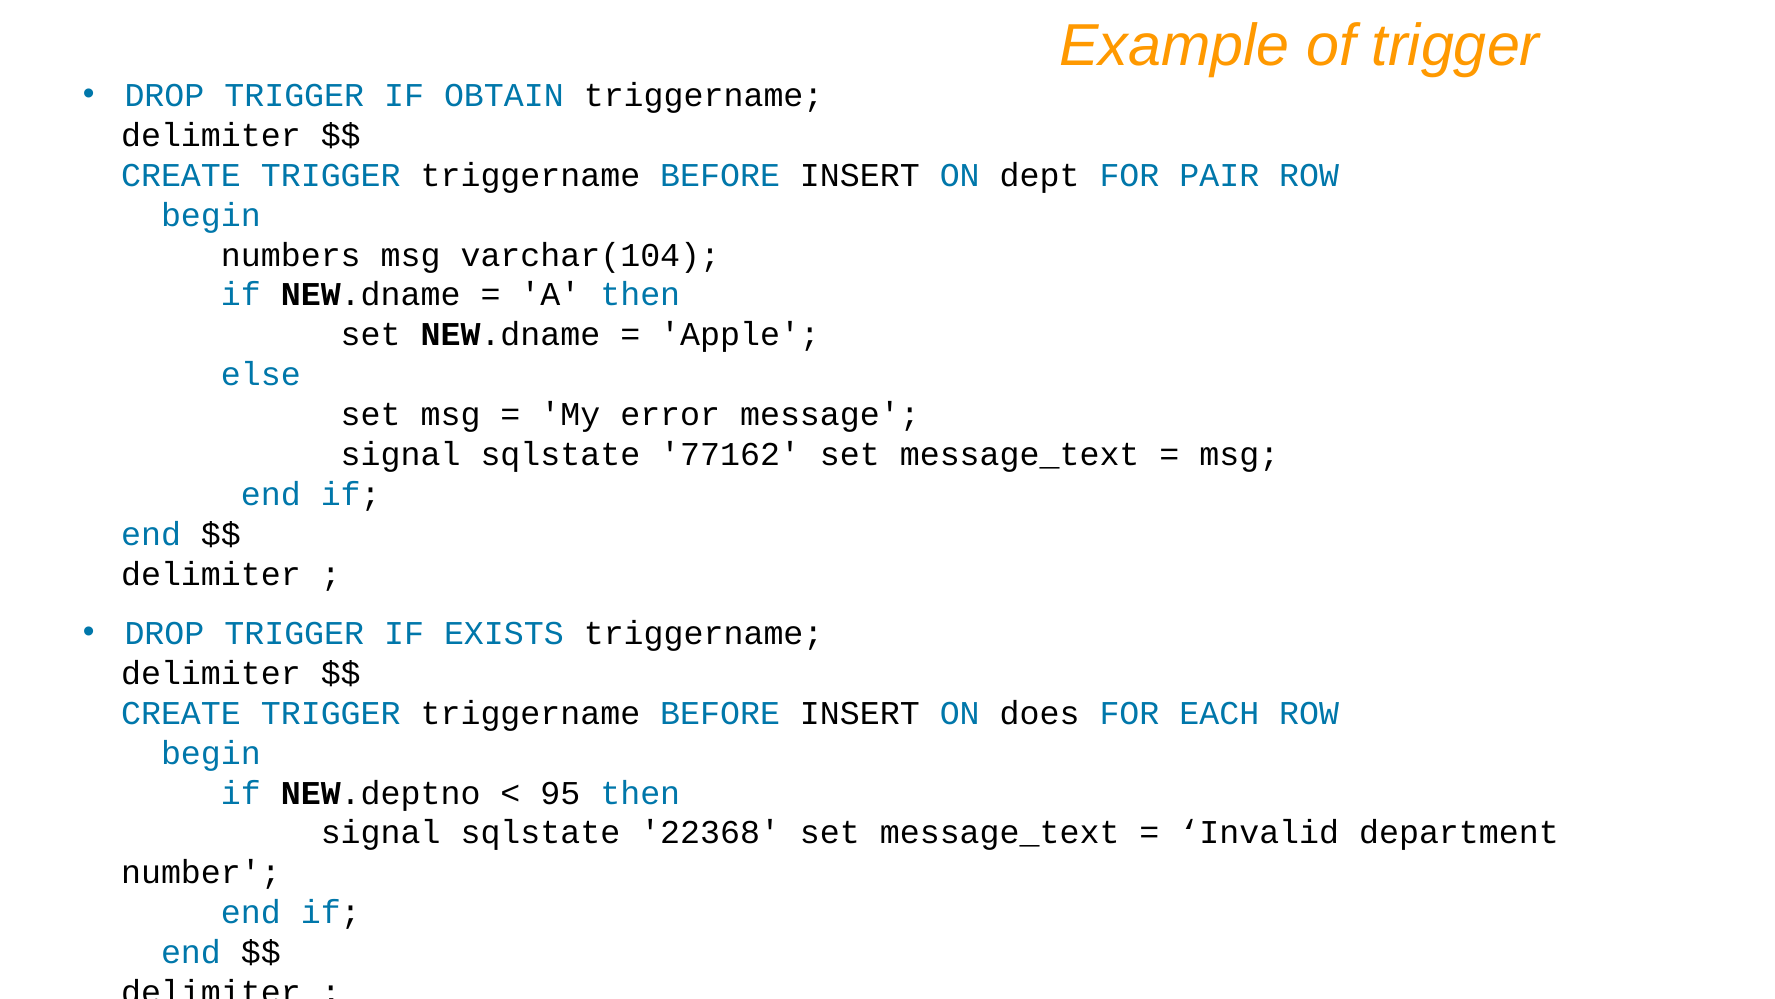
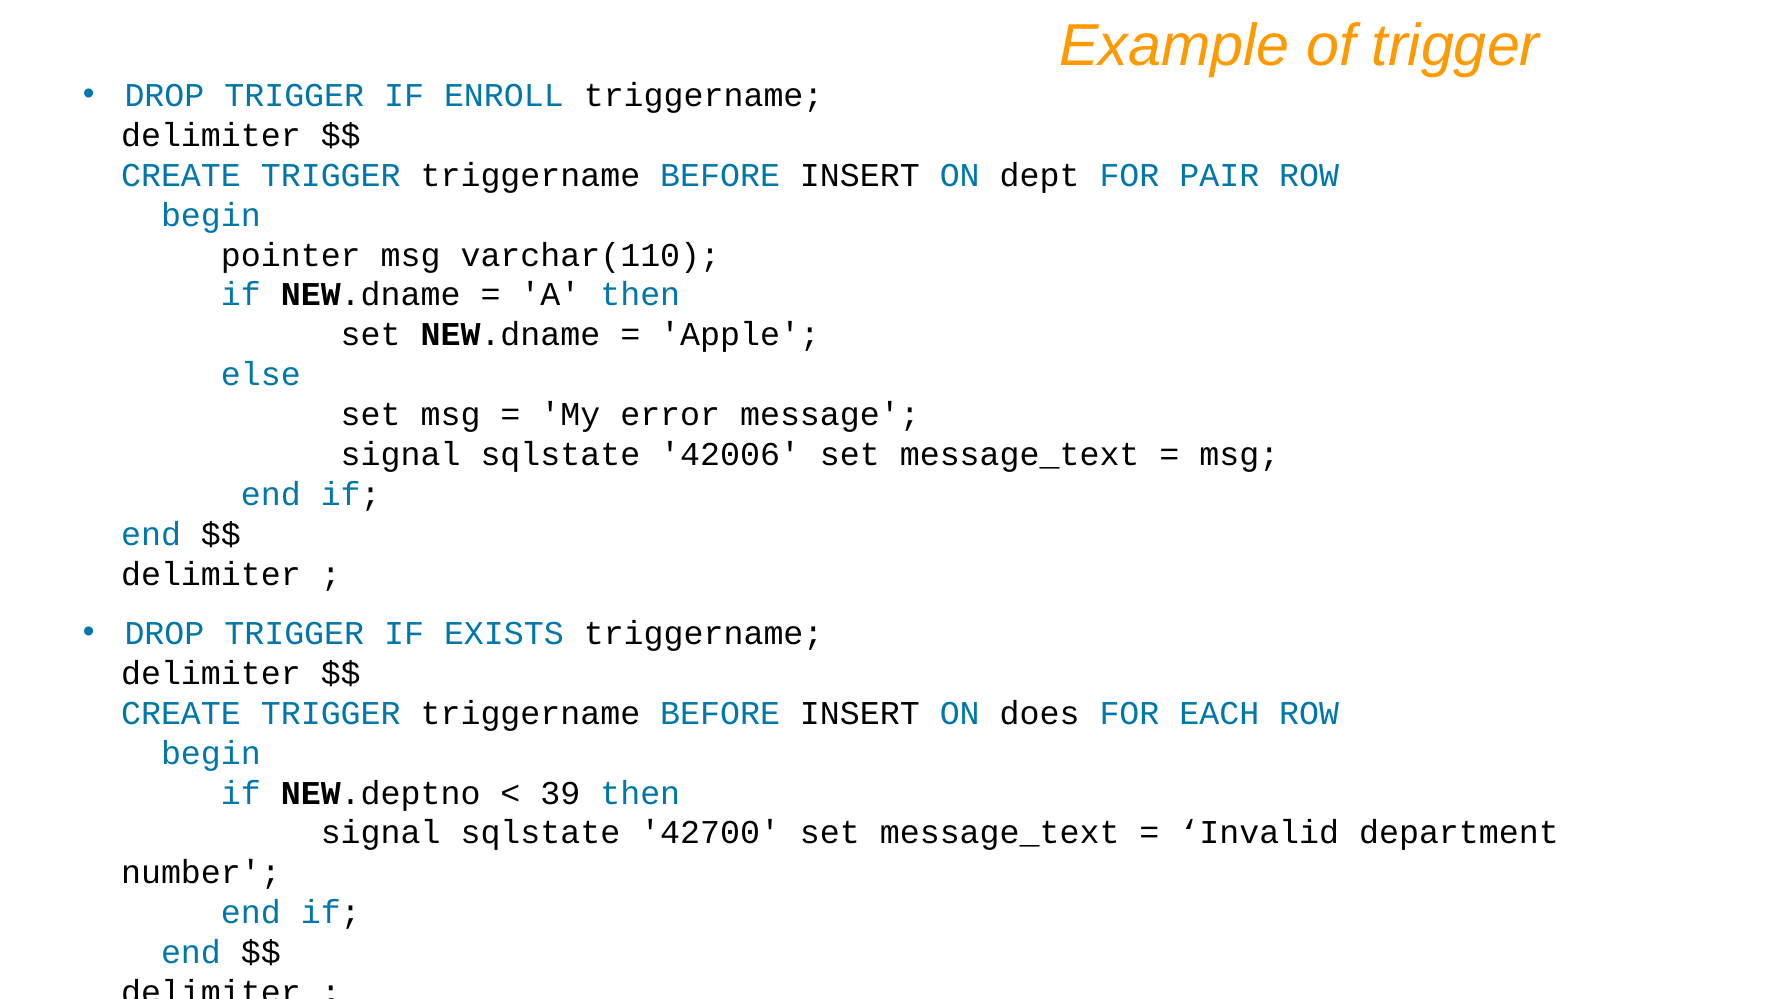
OBTAIN: OBTAIN -> ENROLL
numbers: numbers -> pointer
varchar(104: varchar(104 -> varchar(110
77162: 77162 -> 42006
95: 95 -> 39
22368: 22368 -> 42700
